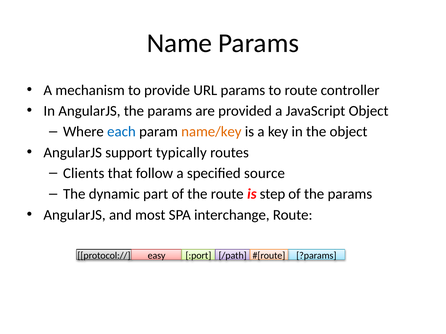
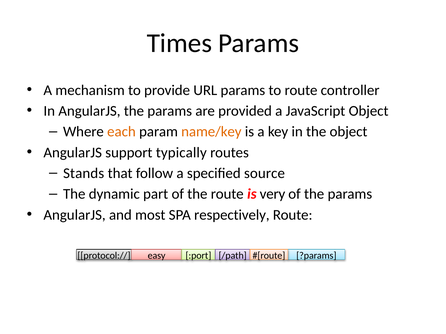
Name: Name -> Times
each colour: blue -> orange
Clients: Clients -> Stands
step: step -> very
interchange: interchange -> respectively
